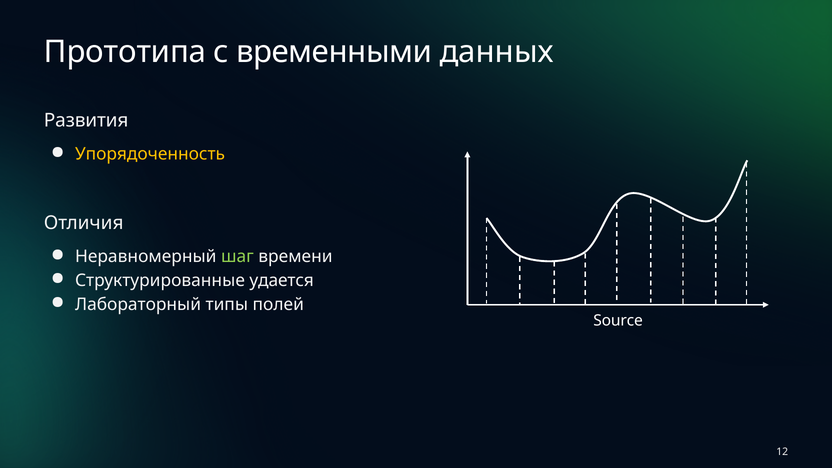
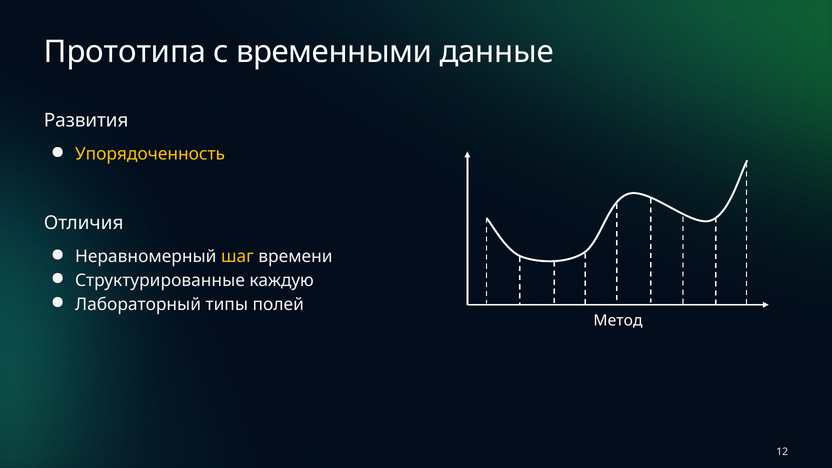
данных: данных -> данные
шаг colour: light green -> yellow
удается: удается -> каждую
Source: Source -> Метод
